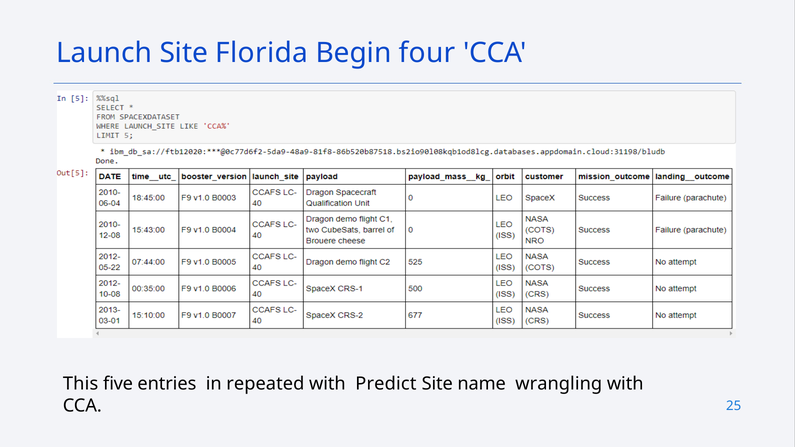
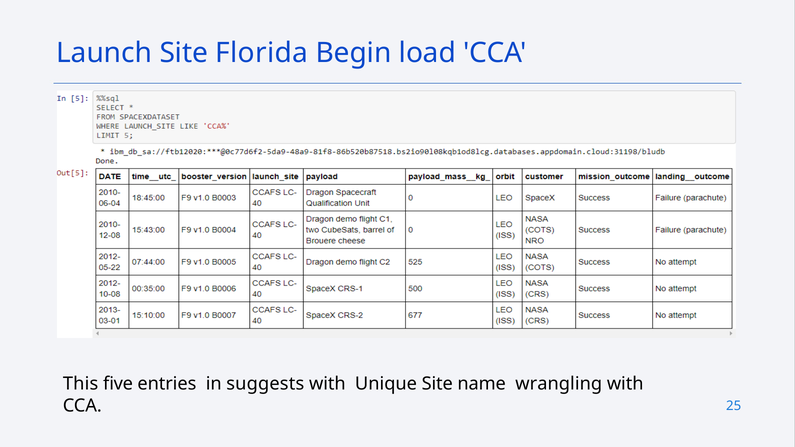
four: four -> load
repeated: repeated -> suggests
Predict: Predict -> Unique
